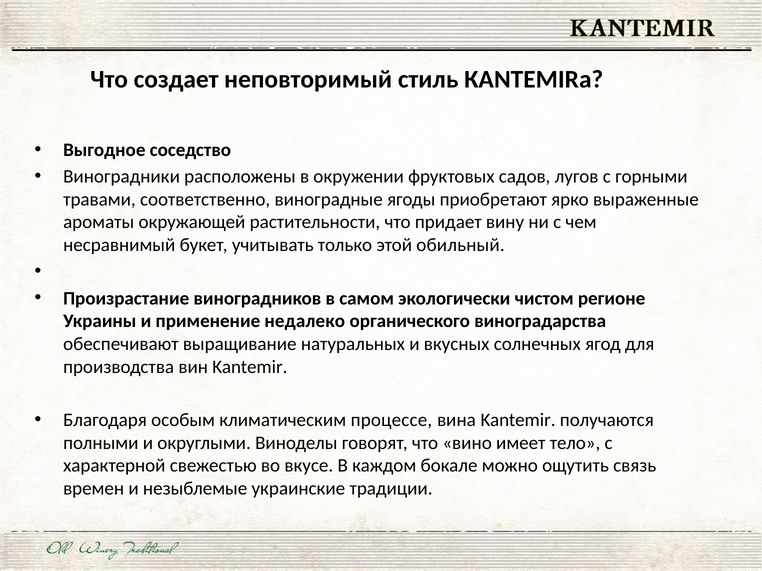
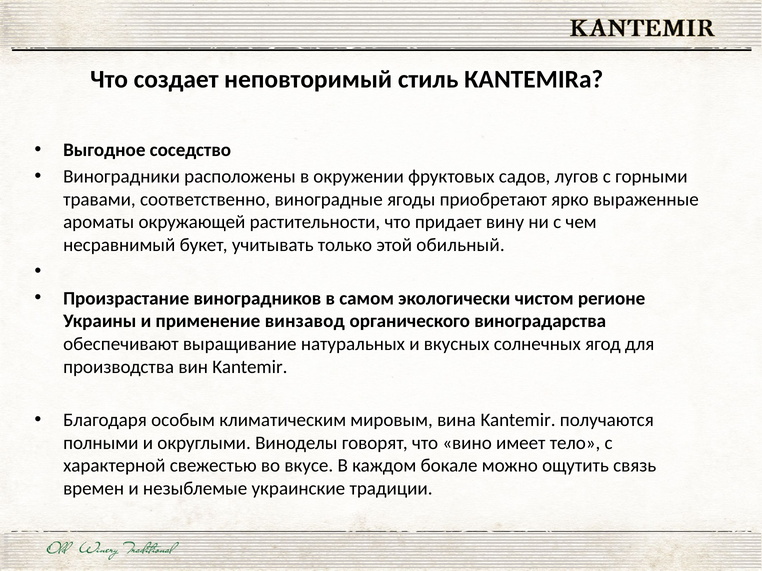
недалеко: недалеко -> винзавод
процессе: процессе -> мировым
